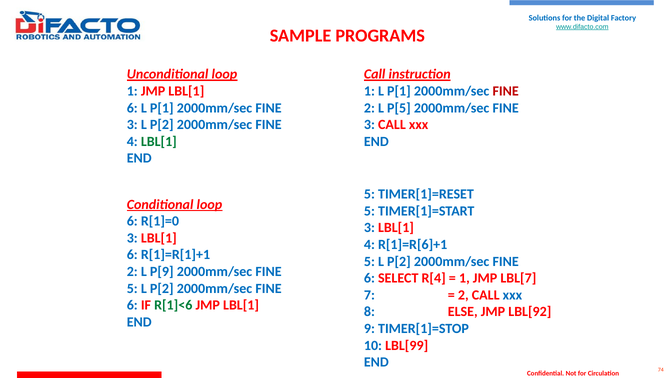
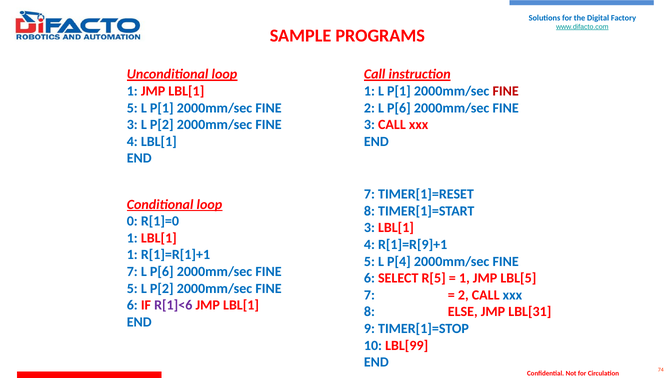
6 at (132, 108): 6 -> 5
2 L P[5: P[5 -> P[6
LBL[1 at (159, 142) colour: green -> blue
5 at (369, 194): 5 -> 7
5 at (369, 211): 5 -> 8
6 at (132, 221): 6 -> 0
3 at (132, 238): 3 -> 1
R[1]=R[6]+1: R[1]=R[6]+1 -> R[1]=R[9]+1
6 at (132, 255): 6 -> 1
P[2 at (399, 261): P[2 -> P[4
2 at (132, 272): 2 -> 7
P[9 at (162, 272): P[9 -> P[6
R[4: R[4 -> R[5
LBL[7: LBL[7 -> LBL[5
R[1]<6 colour: green -> purple
LBL[92: LBL[92 -> LBL[31
